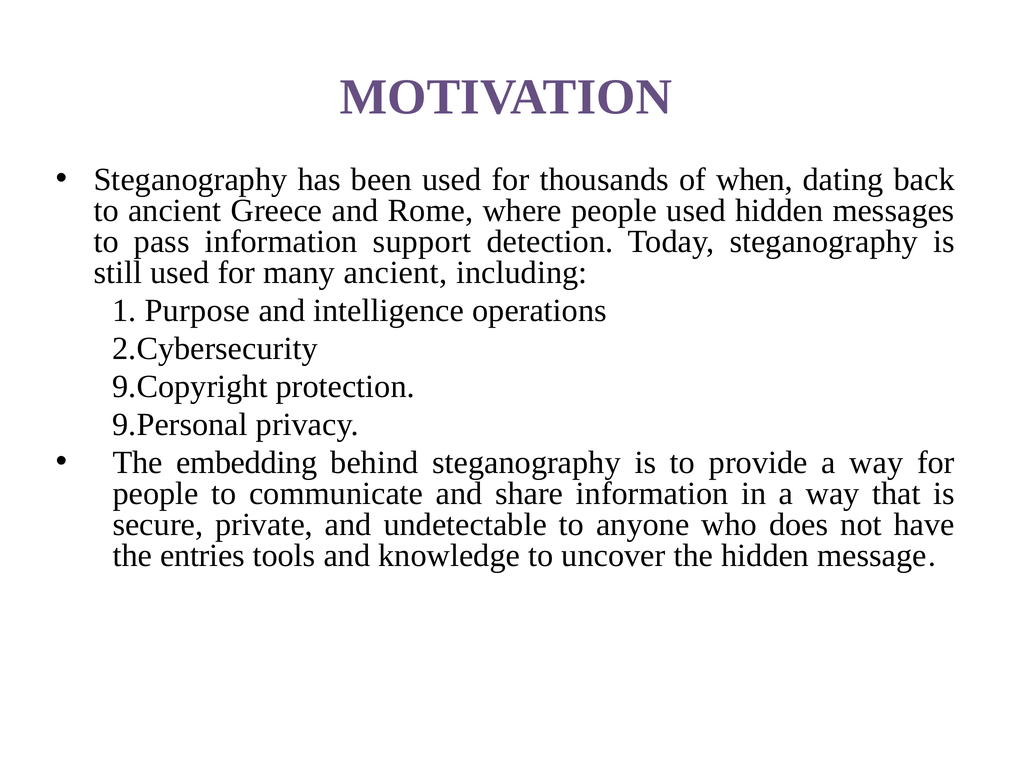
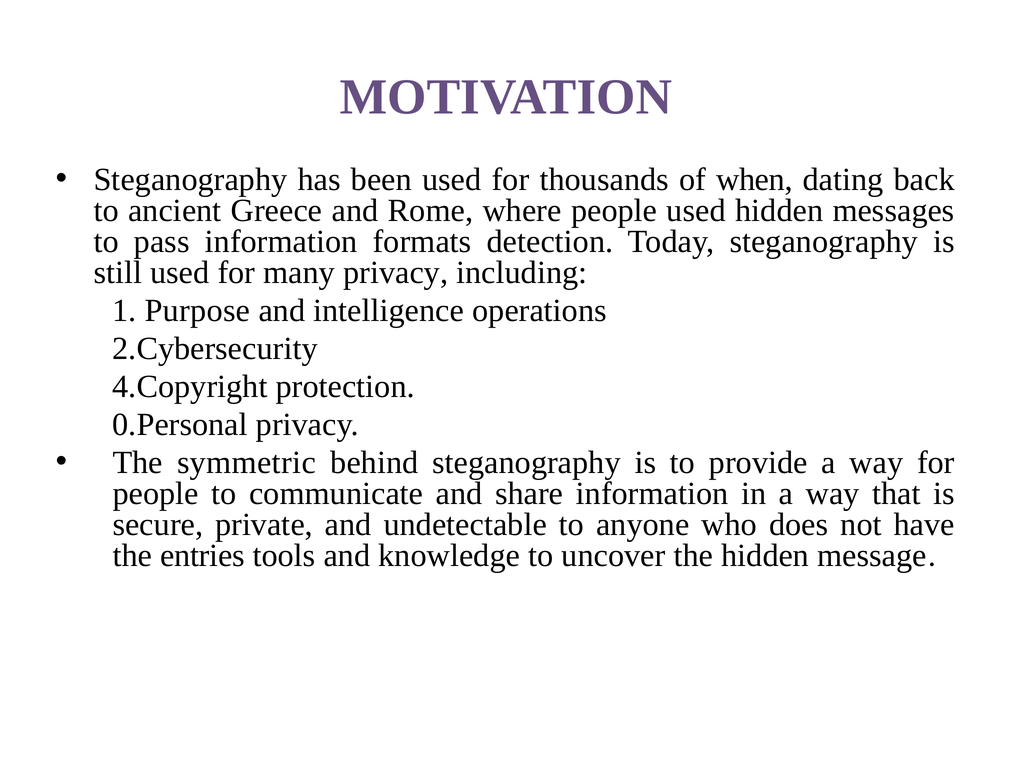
support: support -> formats
many ancient: ancient -> privacy
9.Copyright: 9.Copyright -> 4.Copyright
9.Personal: 9.Personal -> 0.Personal
embedding: embedding -> symmetric
